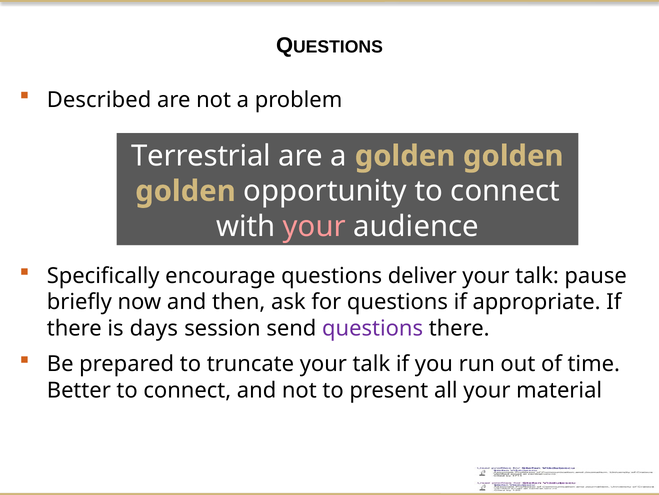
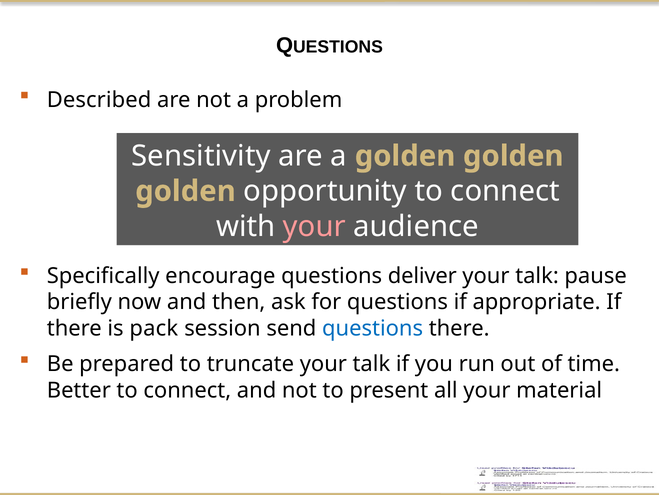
Terrestrial: Terrestrial -> Sensitivity
days: days -> pack
questions at (373, 328) colour: purple -> blue
